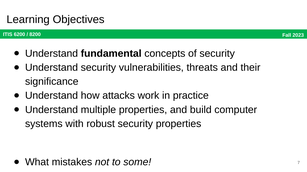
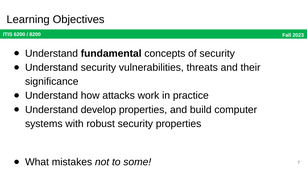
multiple: multiple -> develop
